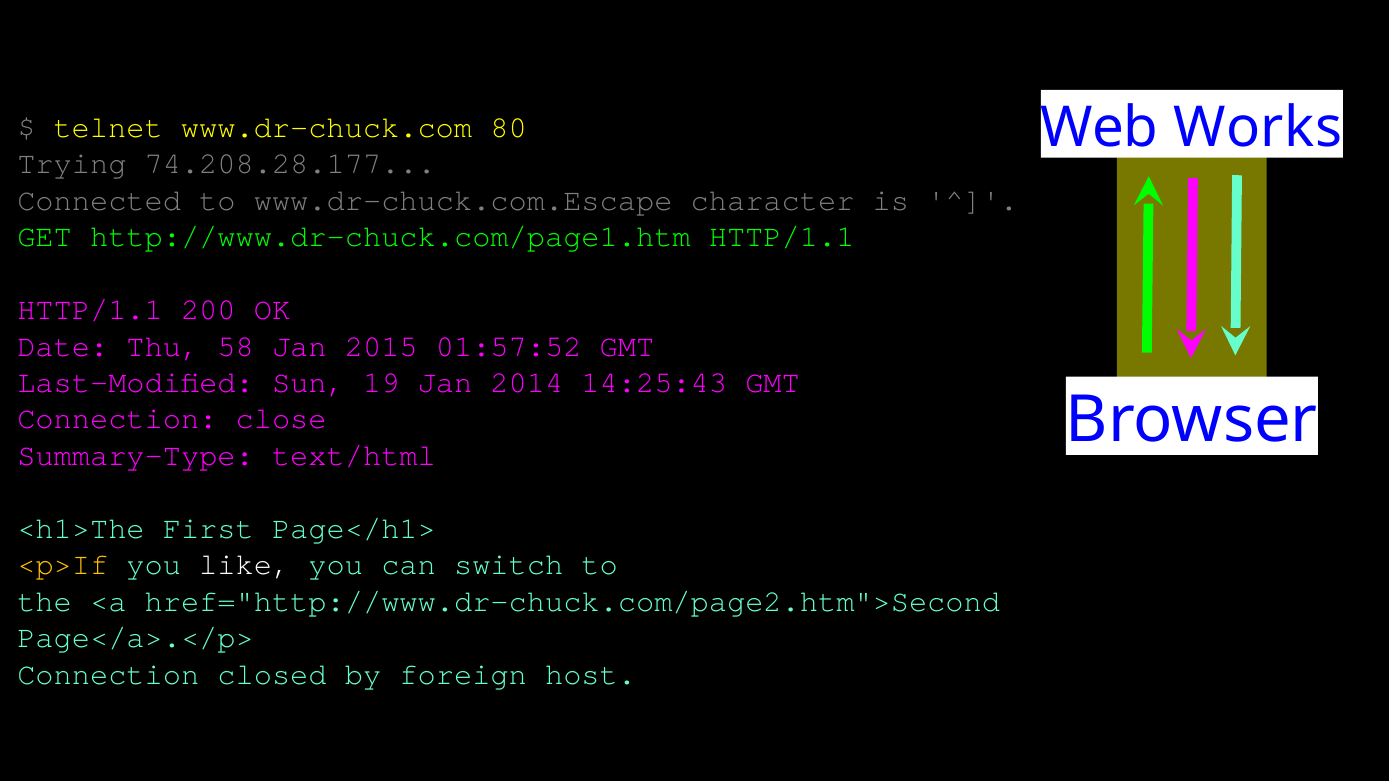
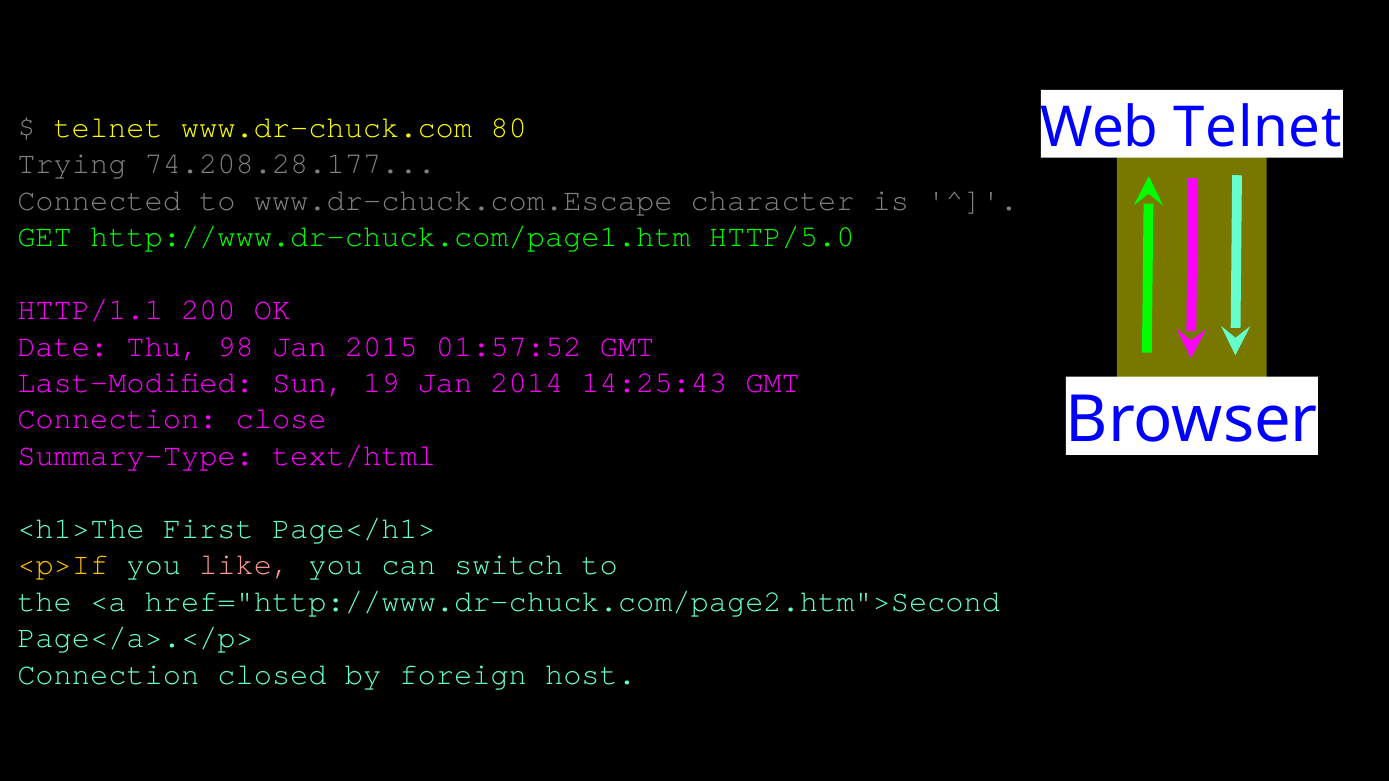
Web Works: Works -> Telnet
http://www.dr-chuck.com/page1.htm HTTP/1.1: HTTP/1.1 -> HTTP/5.0
58: 58 -> 98
like colour: white -> pink
